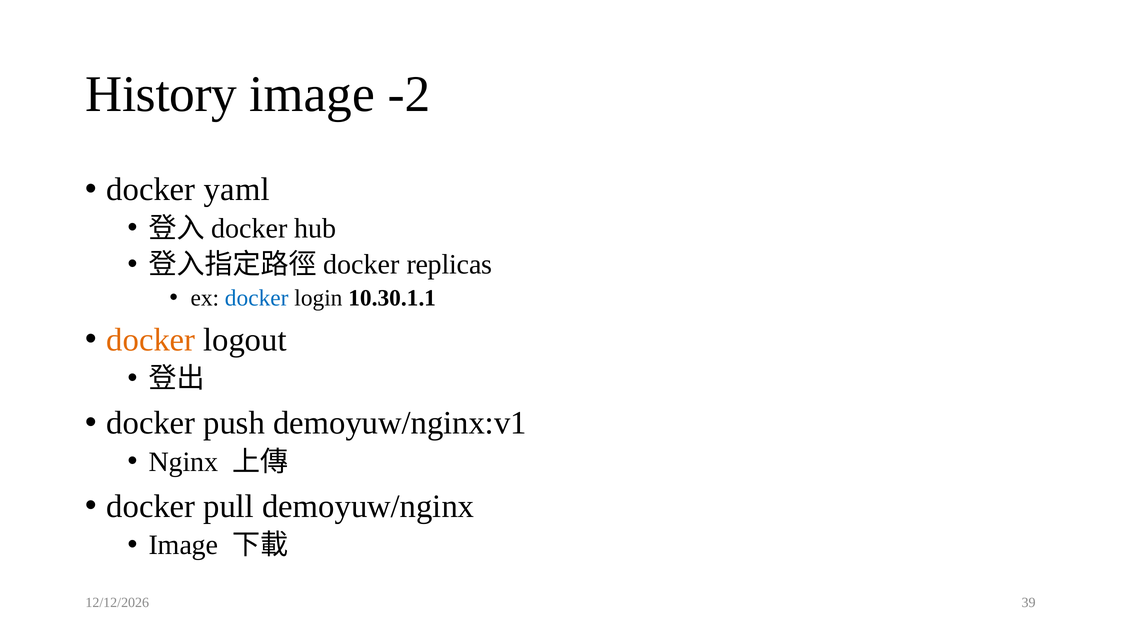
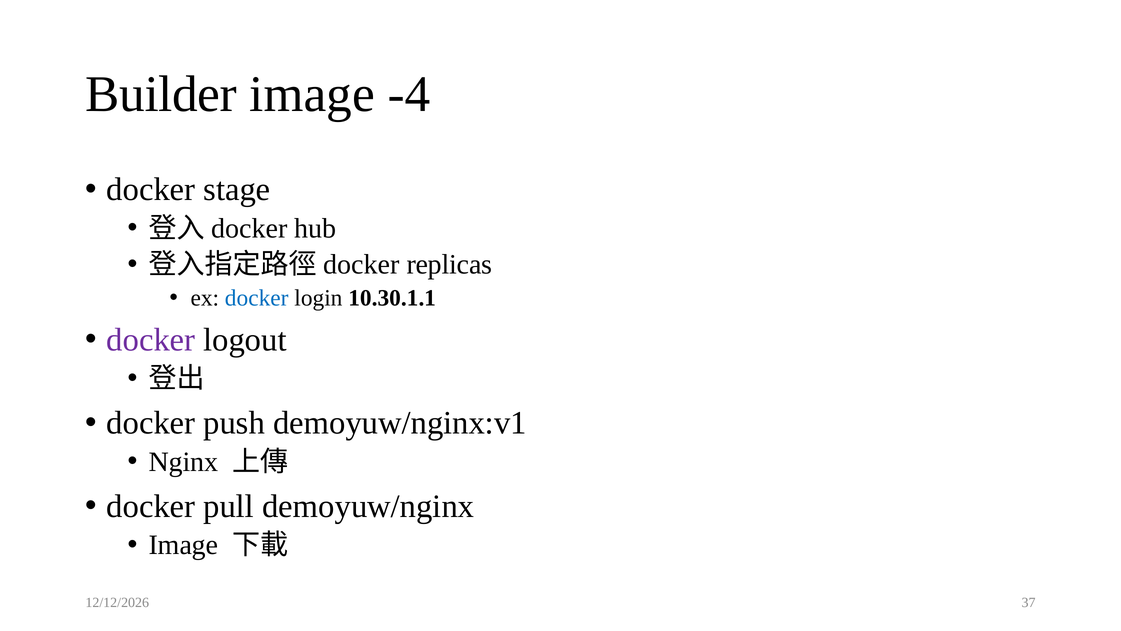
History: History -> Builder
-2: -2 -> -4
yaml: yaml -> stage
docker at (151, 340) colour: orange -> purple
39: 39 -> 37
